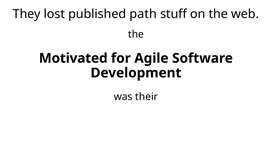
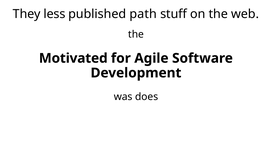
lost: lost -> less
their: their -> does
